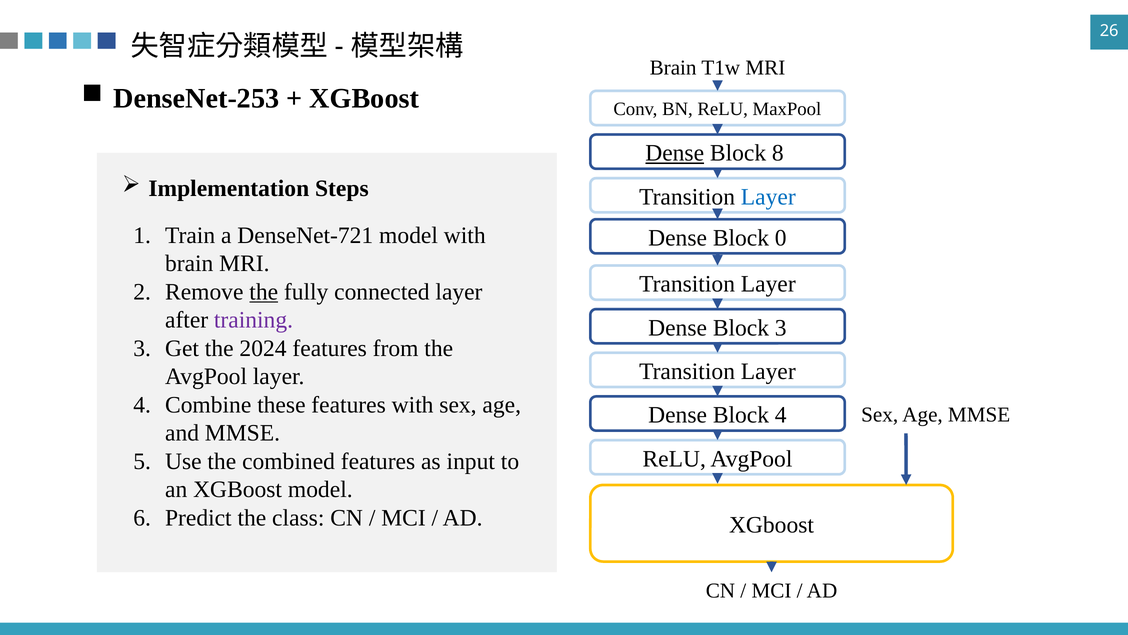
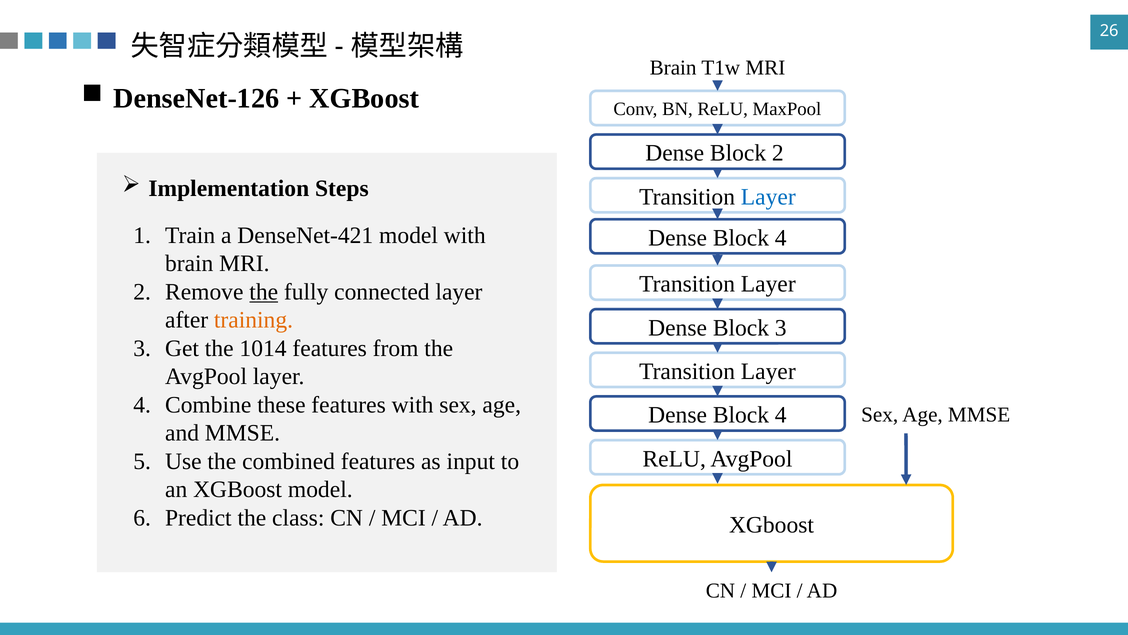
DenseNet-253: DenseNet-253 -> DenseNet-126
Dense at (675, 153) underline: present -> none
Block 8: 8 -> 2
DenseNet-721: DenseNet-721 -> DenseNet-421
0 at (781, 238): 0 -> 4
training colour: purple -> orange
2024: 2024 -> 1014
